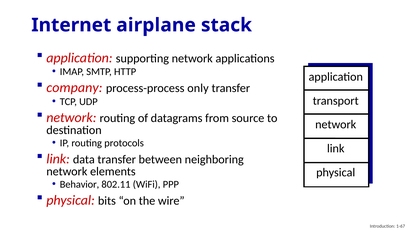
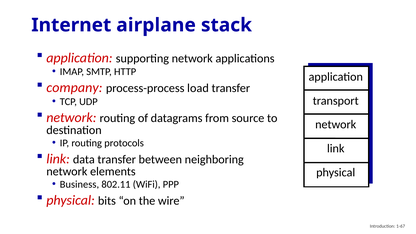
only: only -> load
Behavior: Behavior -> Business
